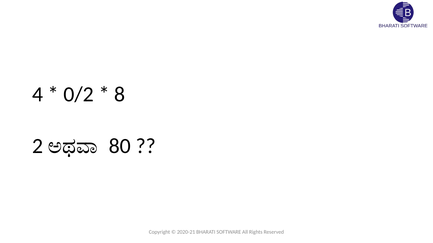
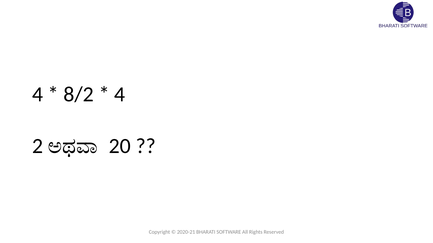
0/2: 0/2 -> 8/2
8 at (120, 95): 8 -> 4
80: 80 -> 20
